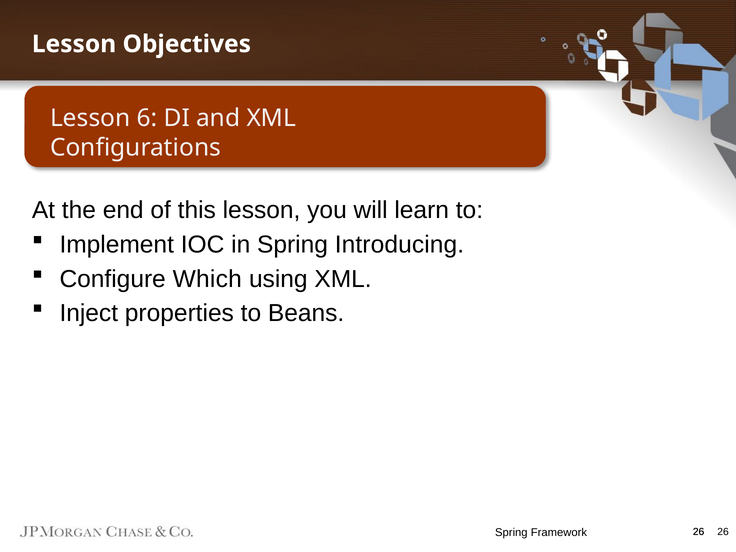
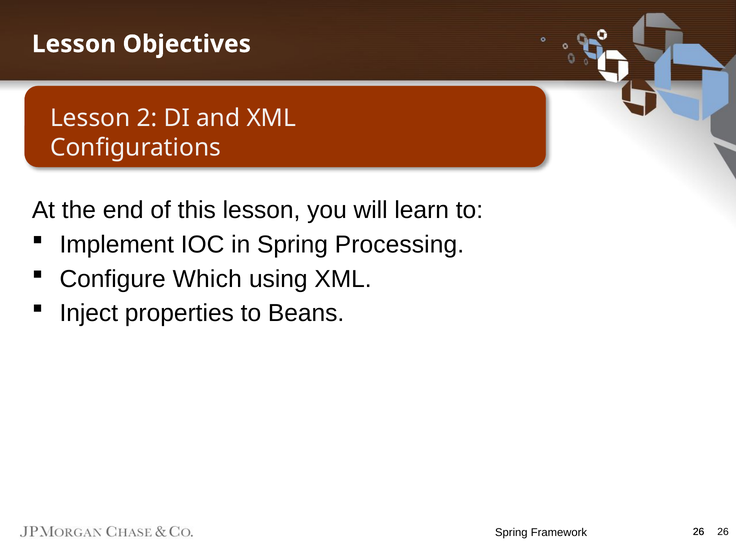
6: 6 -> 2
Introducing: Introducing -> Processing
